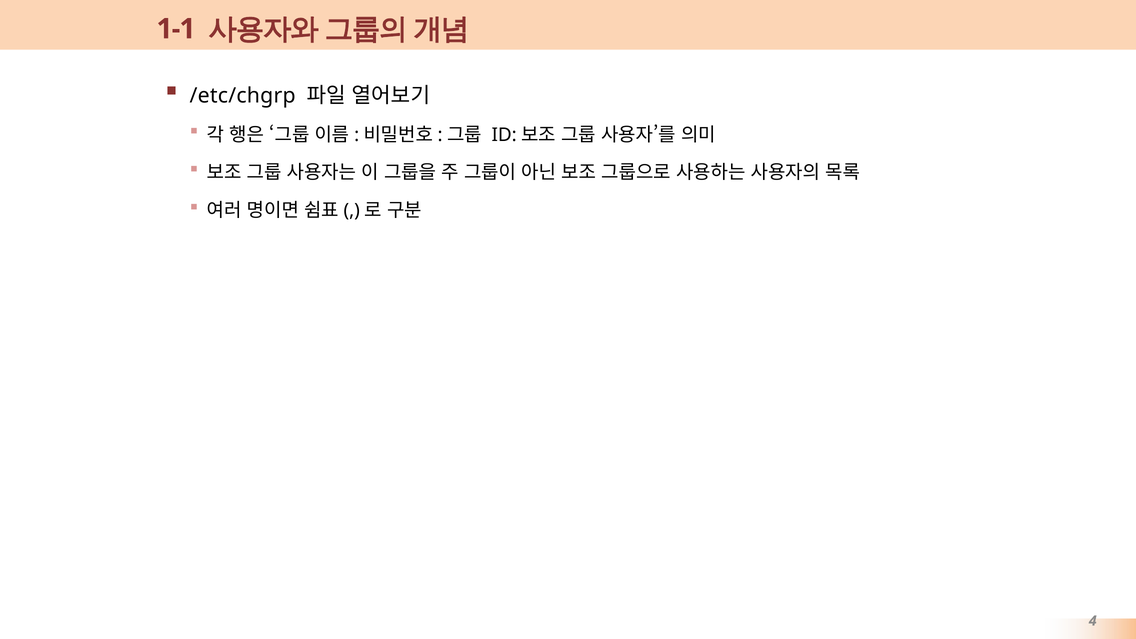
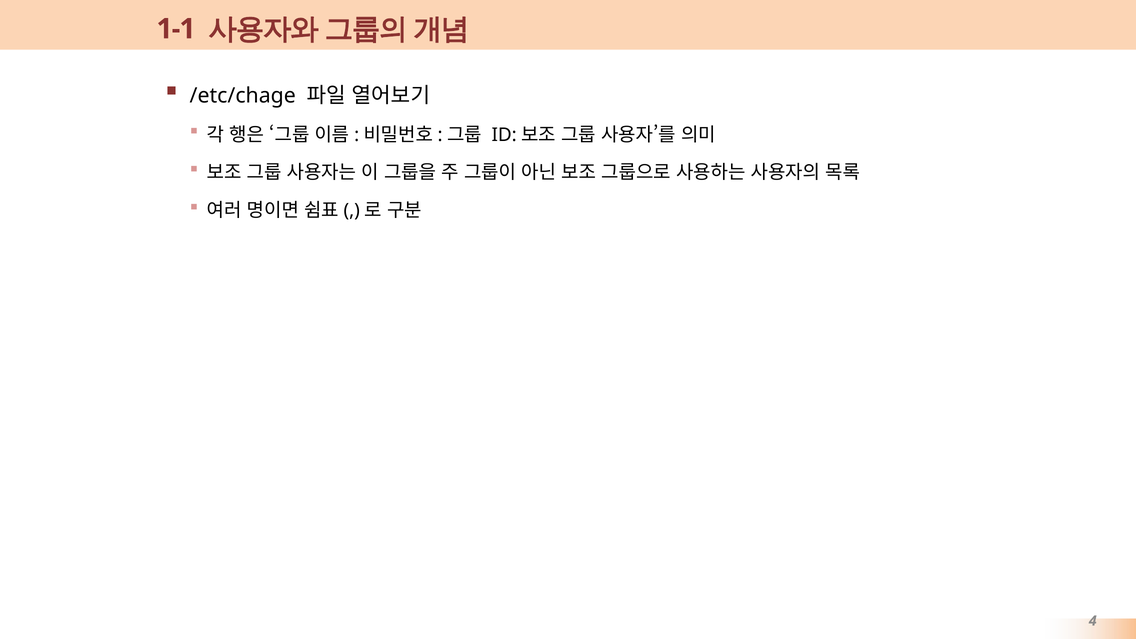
/etc/chgrp: /etc/chgrp -> /etc/chage
